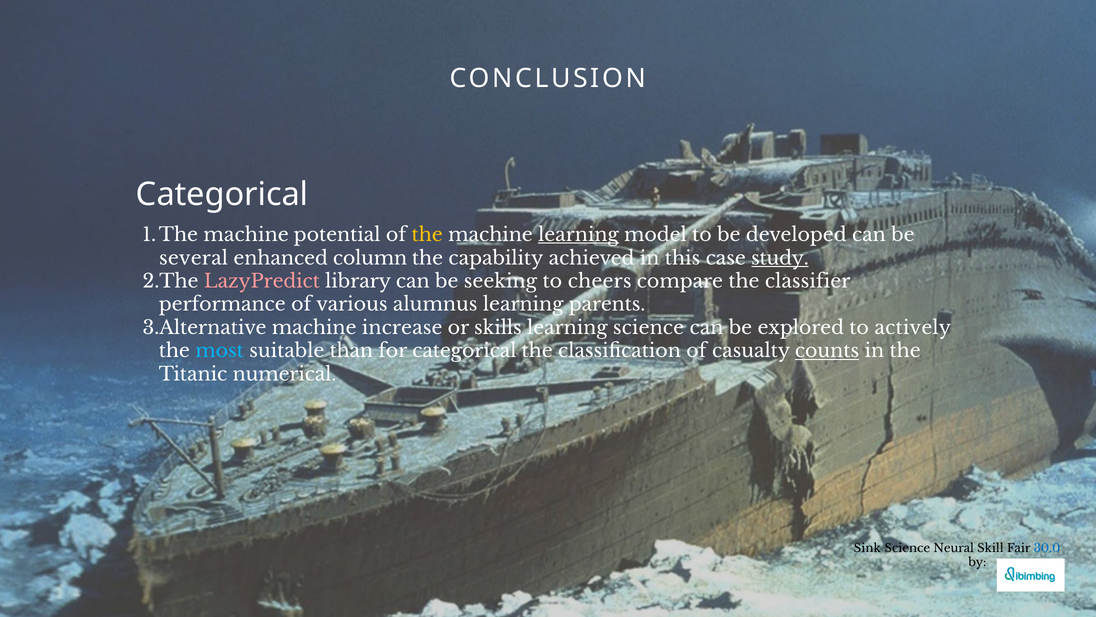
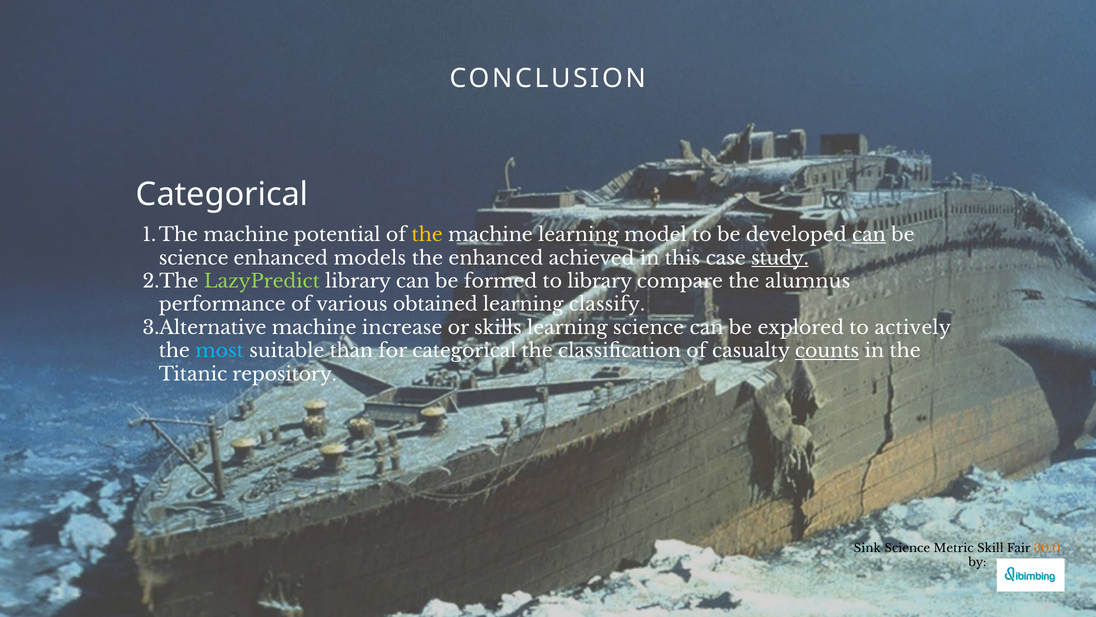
learning at (579, 235) underline: present -> none
can at (869, 235) underline: none -> present
several at (194, 258): several -> science
column: column -> models
the capability: capability -> enhanced
LazyPredict colour: pink -> light green
seeking: seeking -> formed
to cheers: cheers -> library
classifier: classifier -> alumnus
alumnus: alumnus -> obtained
parents: parents -> classify
numerical: numerical -> repository
Neural: Neural -> Metric
30.0 colour: blue -> orange
